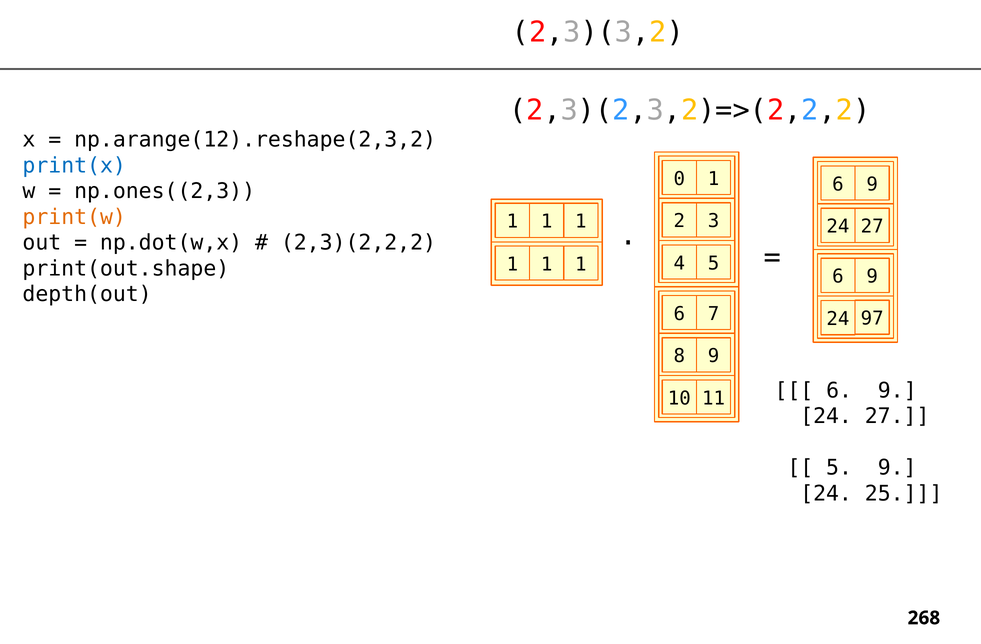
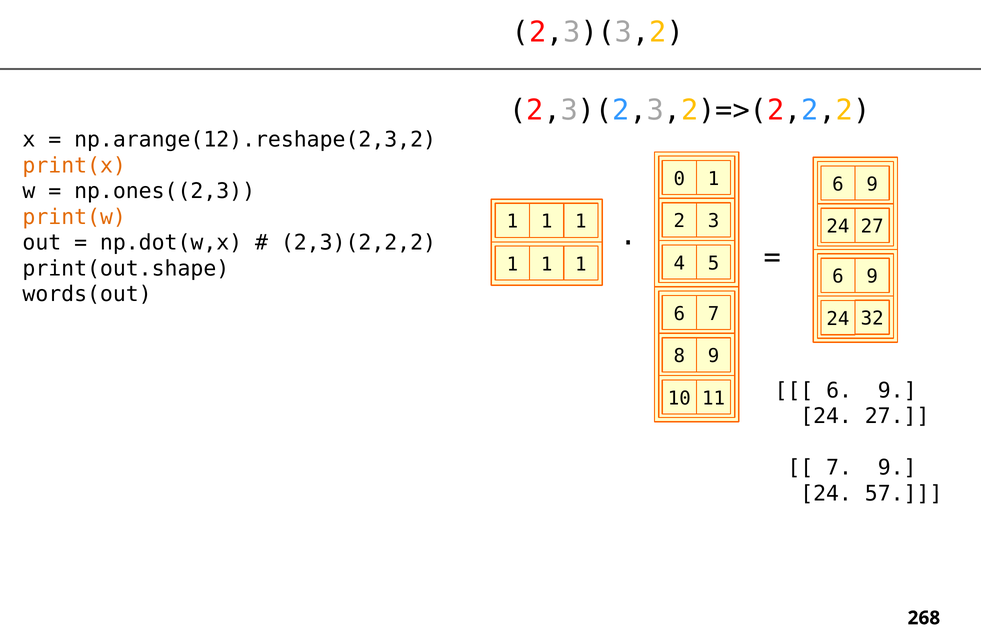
print(x colour: blue -> orange
depth(out: depth(out -> words(out
97: 97 -> 32
5 at (839, 468): 5 -> 7
25: 25 -> 57
